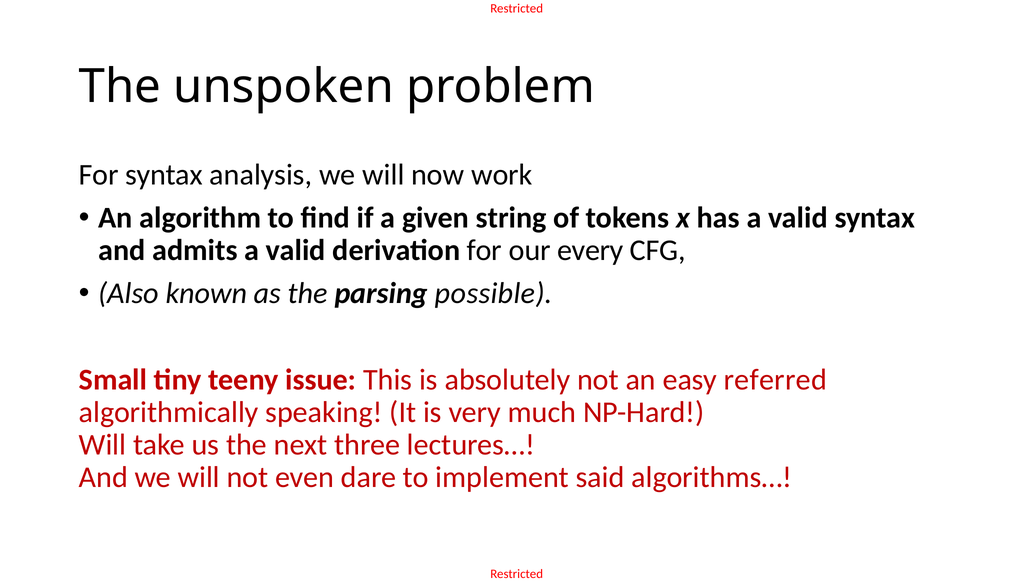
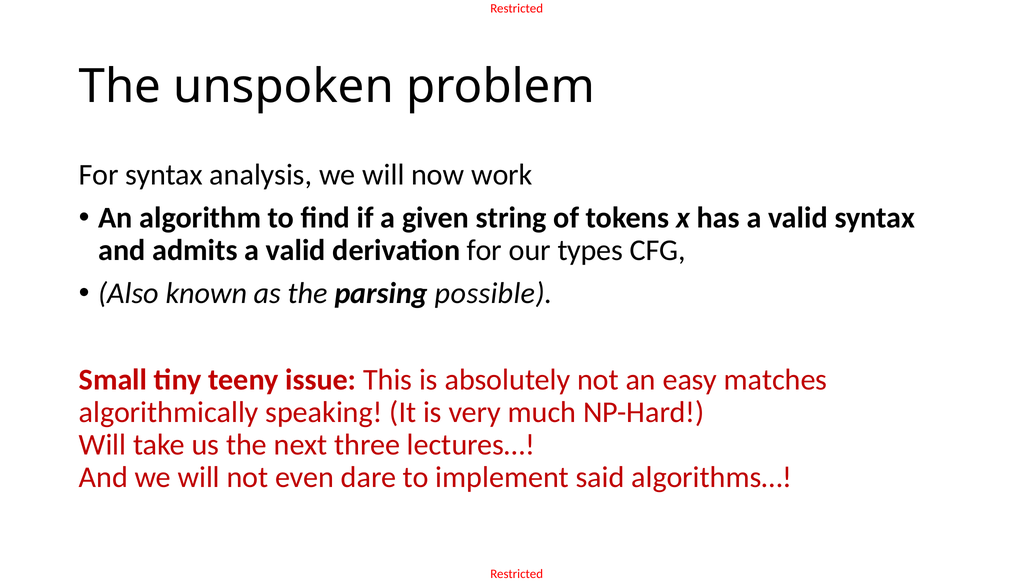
every: every -> types
referred: referred -> matches
